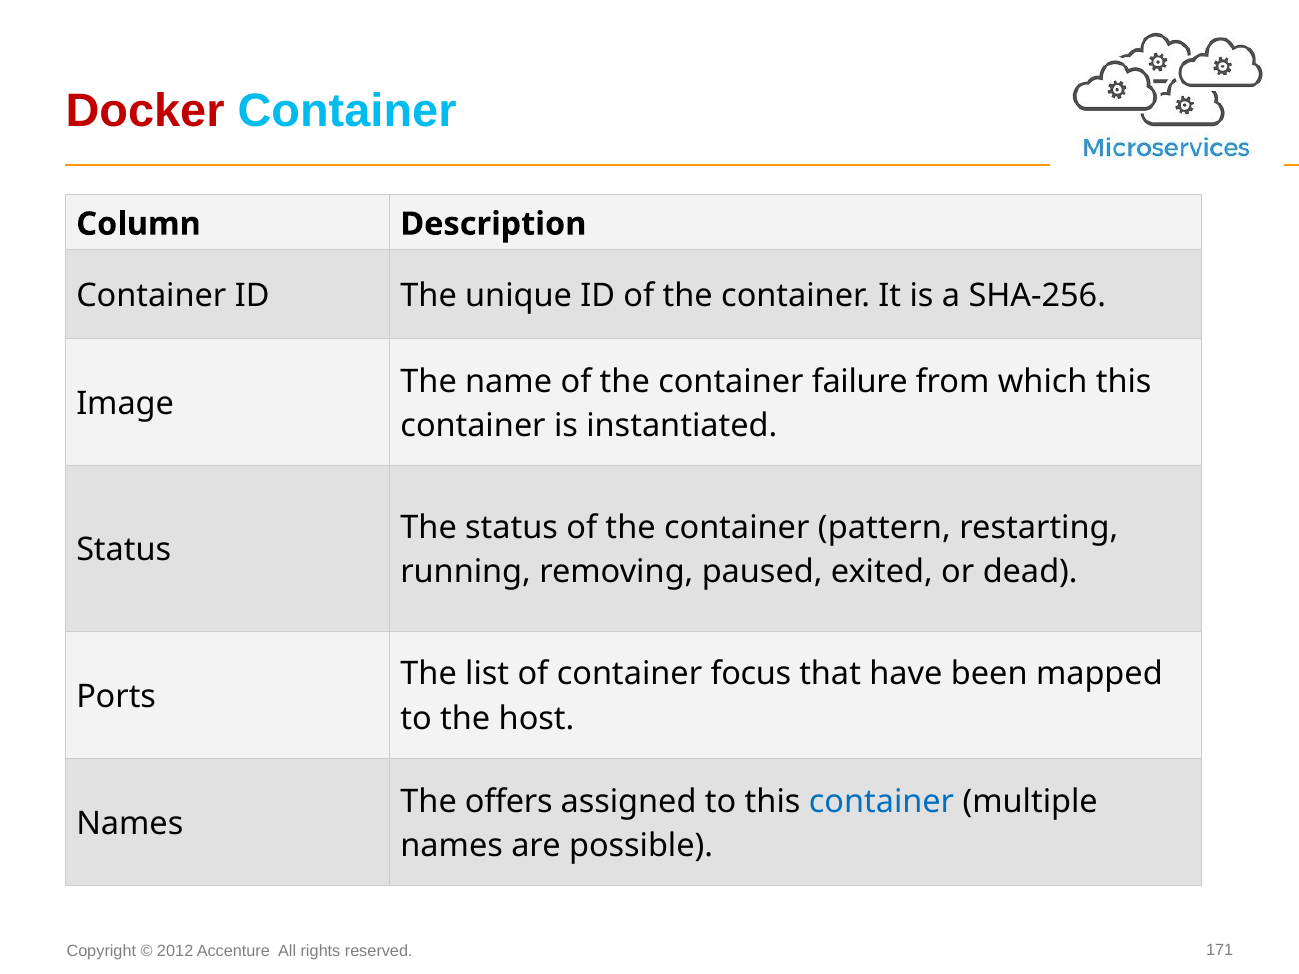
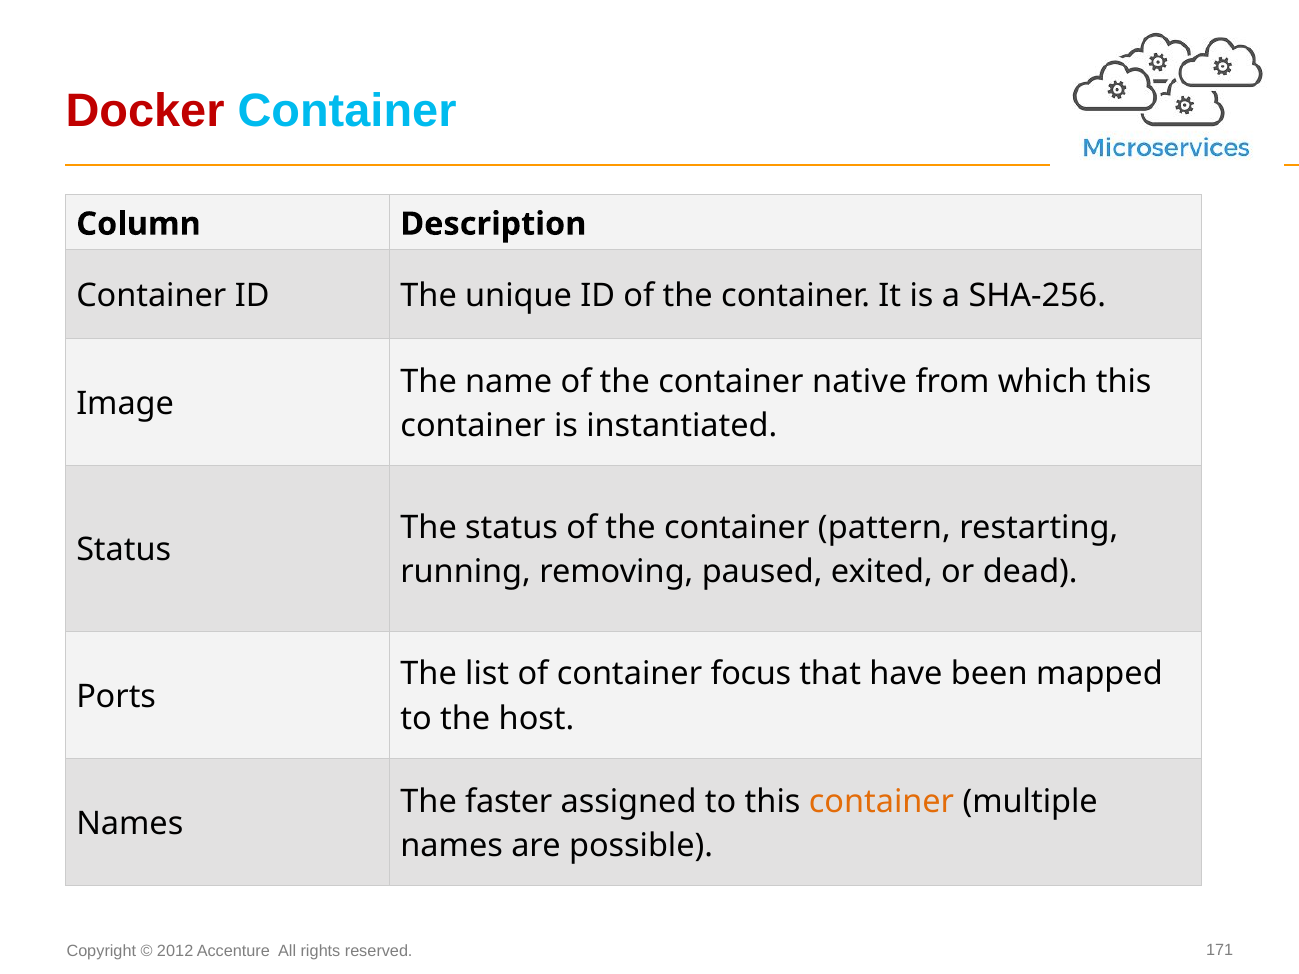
failure: failure -> native
offers: offers -> faster
container at (882, 802) colour: blue -> orange
